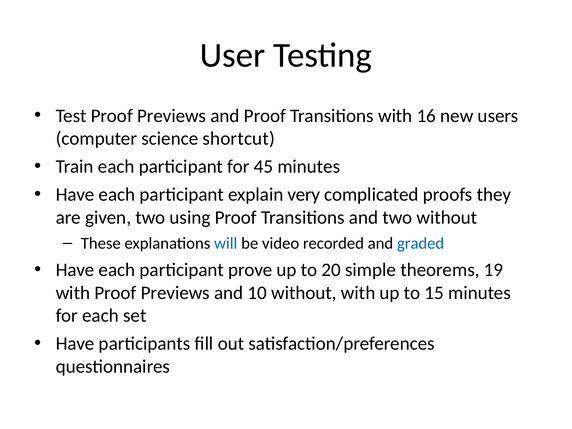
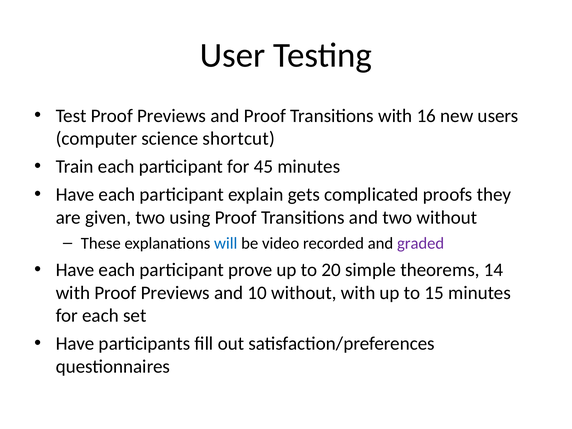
very: very -> gets
graded colour: blue -> purple
19: 19 -> 14
